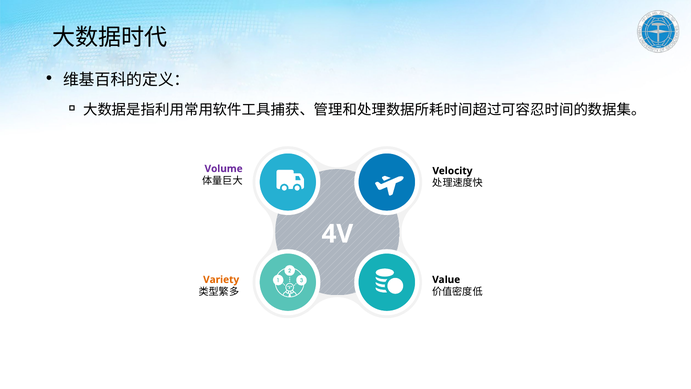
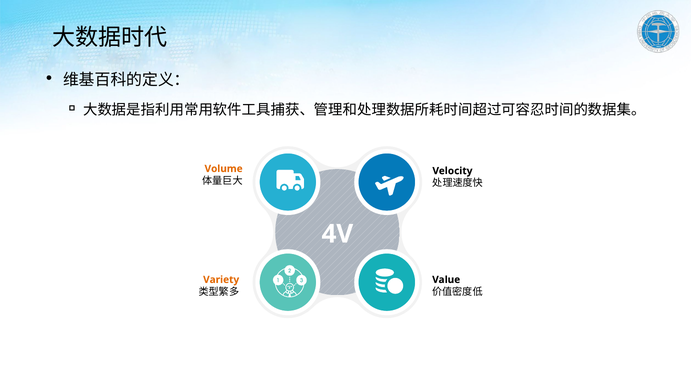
Volume colour: purple -> orange
